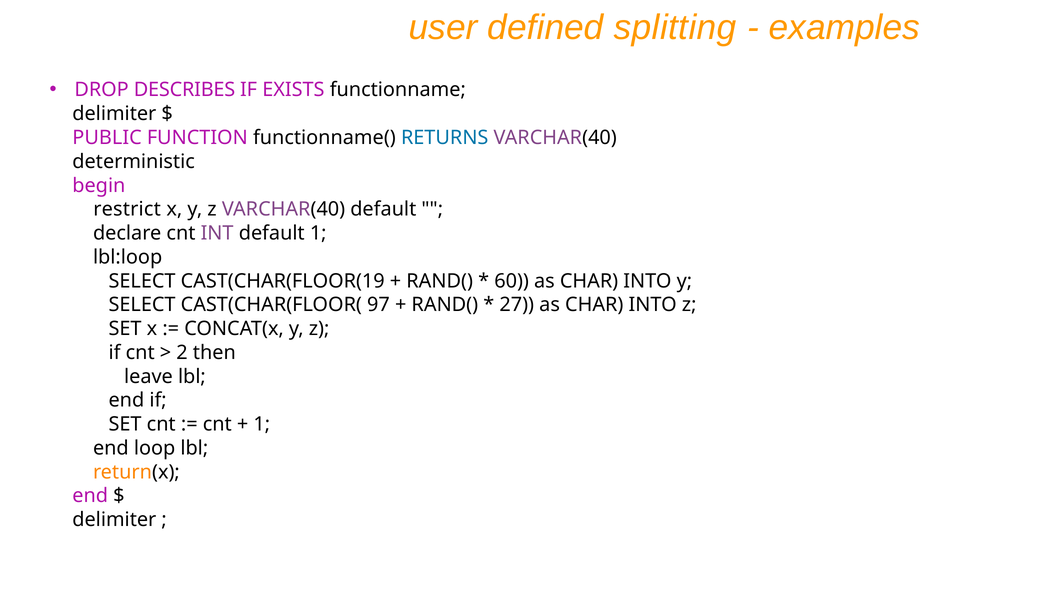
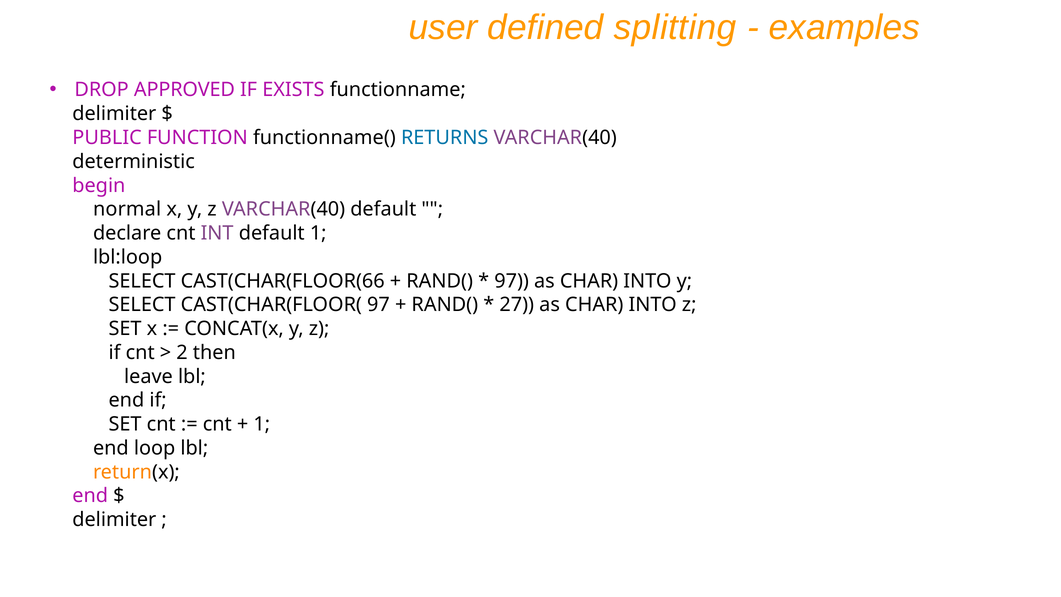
DESCRIBES: DESCRIBES -> APPROVED
restrict: restrict -> normal
CAST(CHAR(FLOOR(19: CAST(CHAR(FLOOR(19 -> CAST(CHAR(FLOOR(66
60 at (512, 281): 60 -> 97
